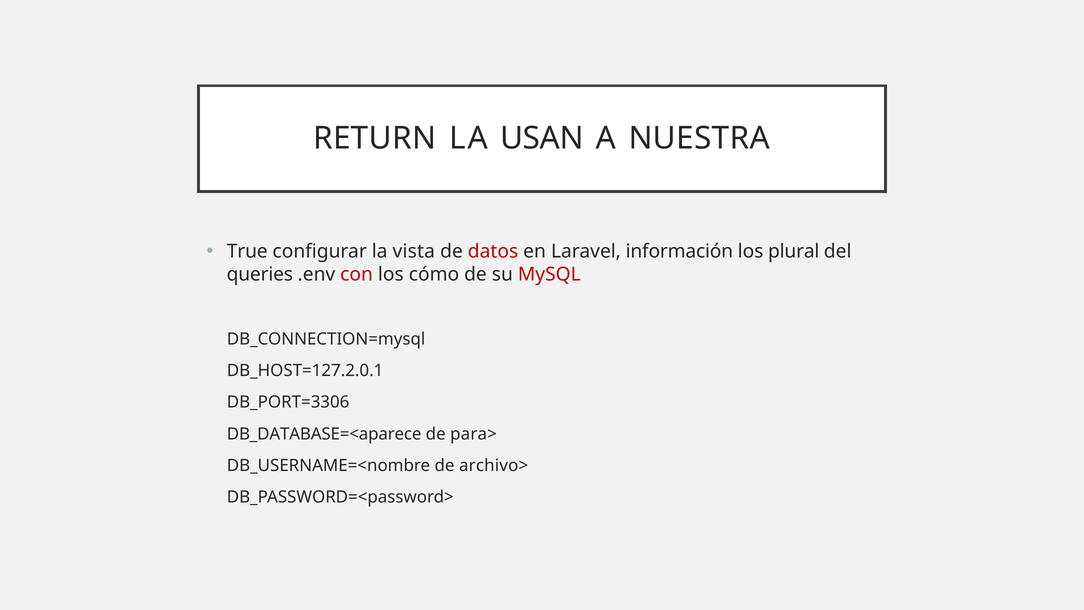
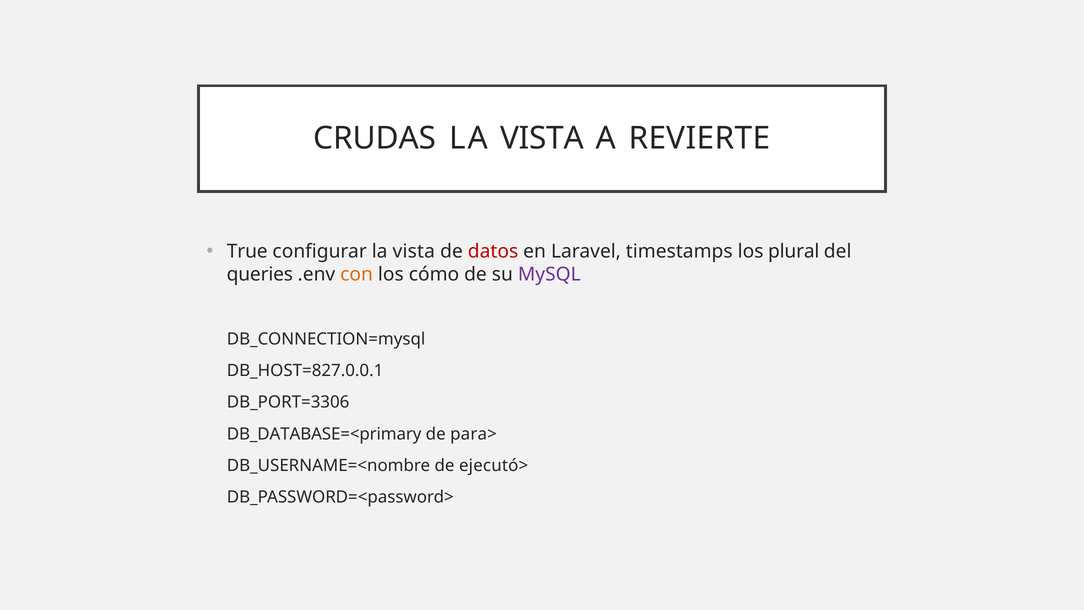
RETURN: RETURN -> CRUDAS
USAN at (542, 138): USAN -> VISTA
NUESTRA: NUESTRA -> REVIERTE
información: información -> timestamps
con colour: red -> orange
MySQL colour: red -> purple
DB_HOST=127.2.0.1: DB_HOST=127.2.0.1 -> DB_HOST=827.0.0.1
DB_DATABASE=<aparece: DB_DATABASE=<aparece -> DB_DATABASE=<primary
archivo>: archivo> -> ejecutó>
